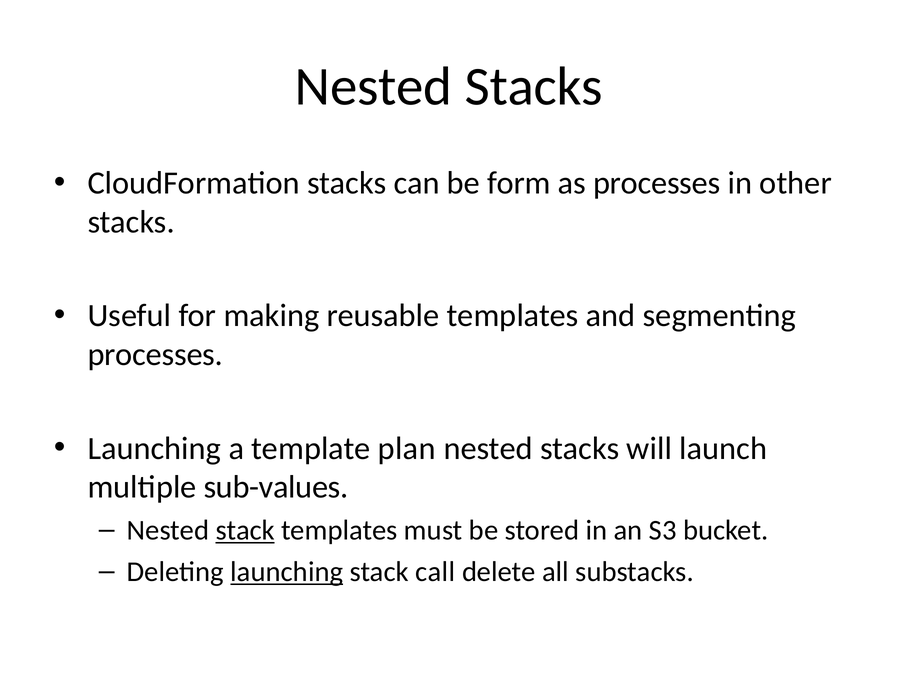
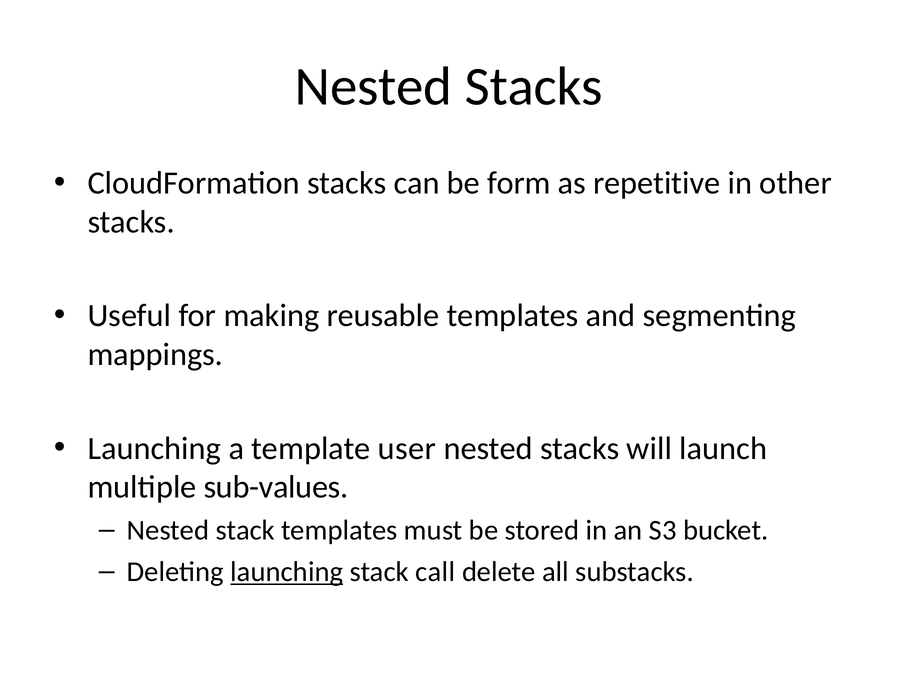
as processes: processes -> repetitive
processes at (155, 355): processes -> mappings
plan: plan -> user
stack at (245, 531) underline: present -> none
